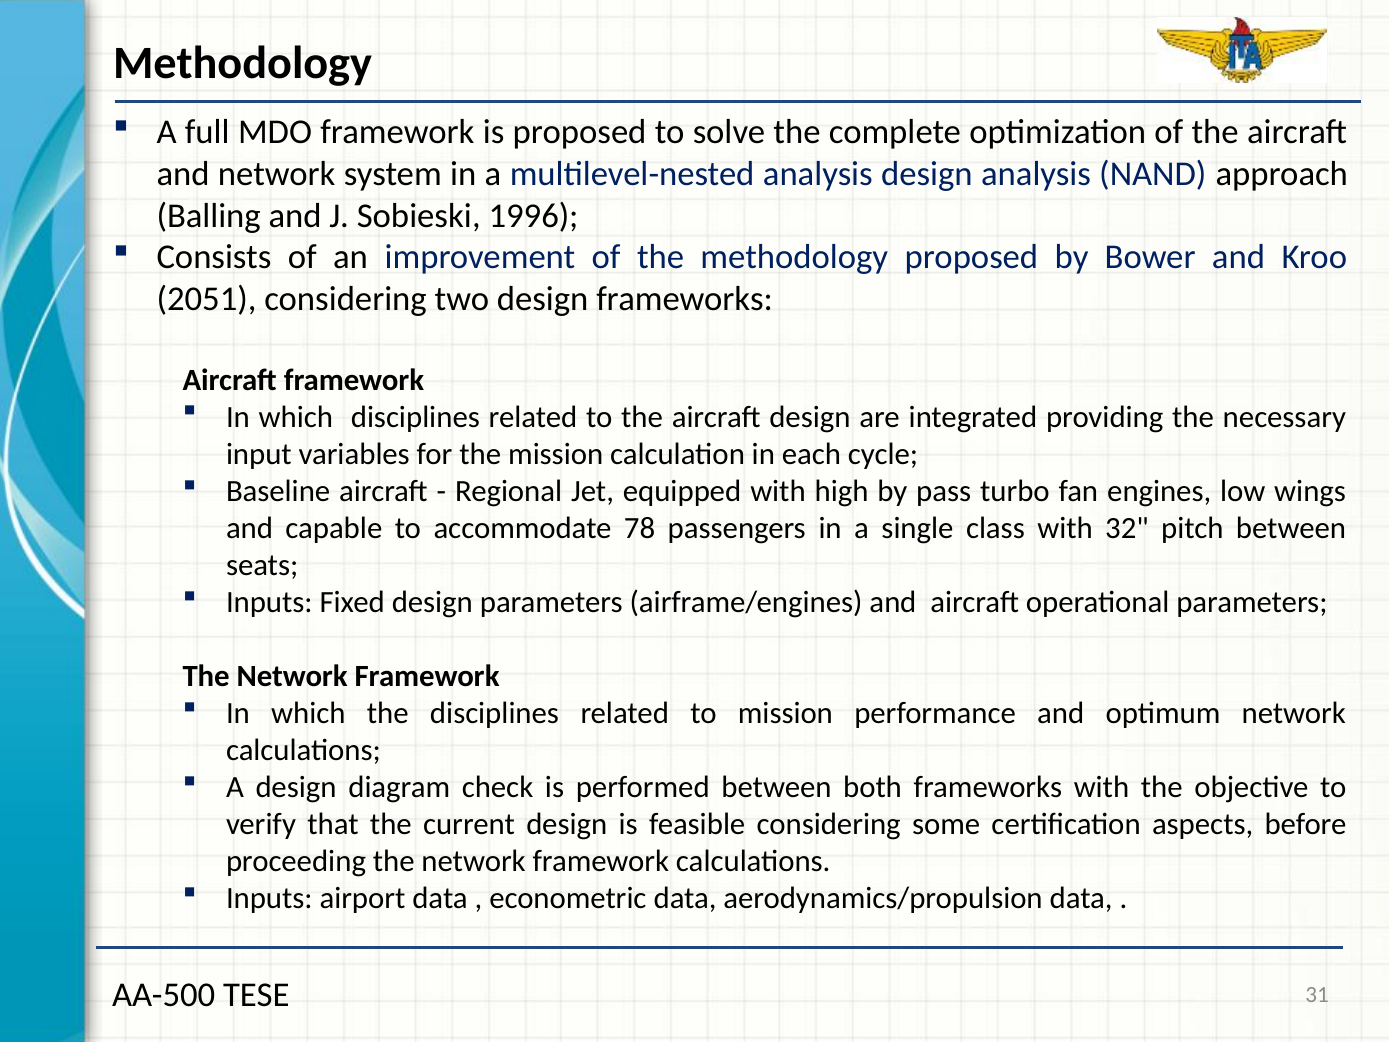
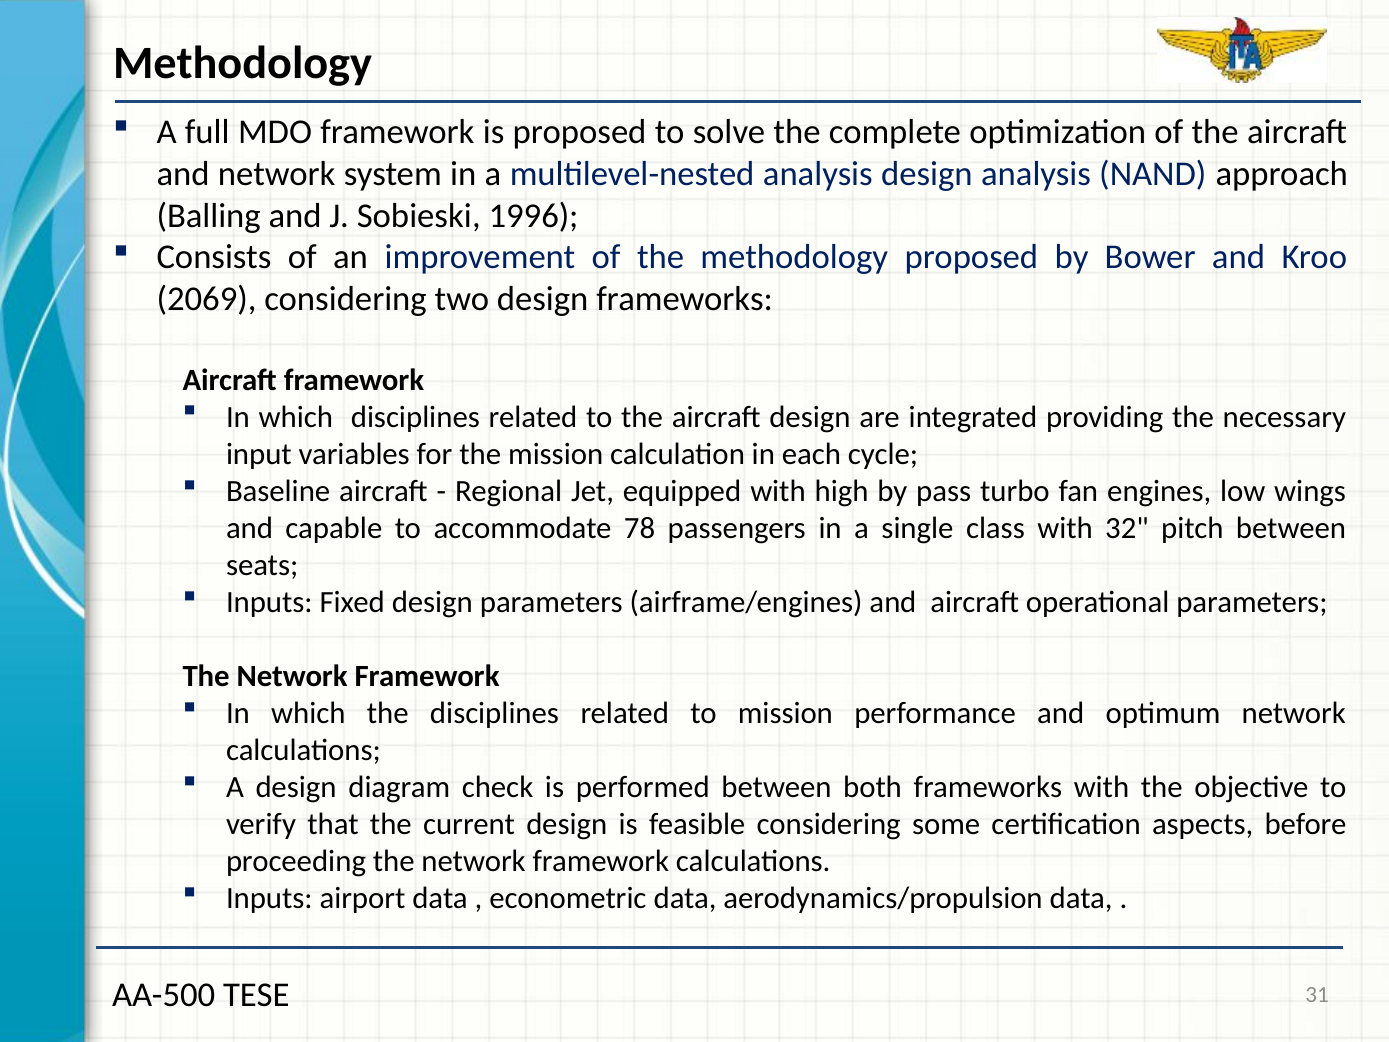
2051: 2051 -> 2069
